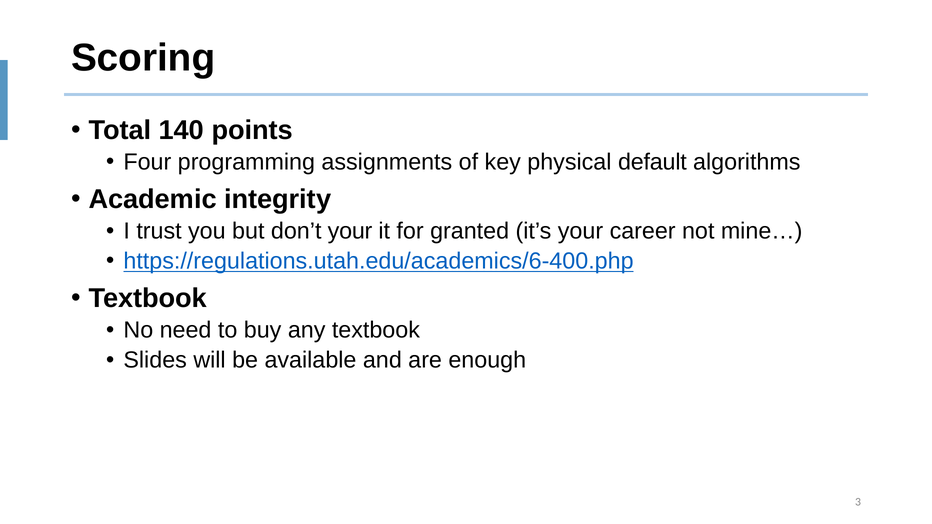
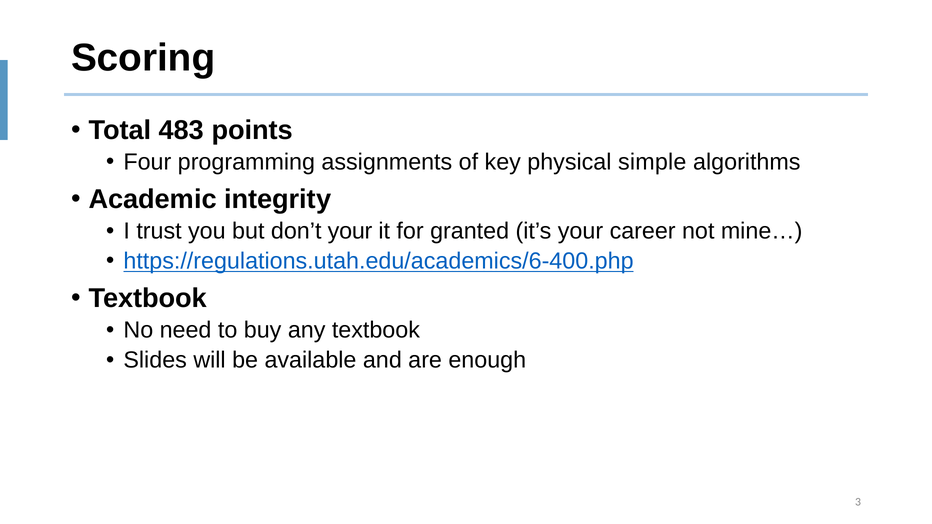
140: 140 -> 483
default: default -> simple
